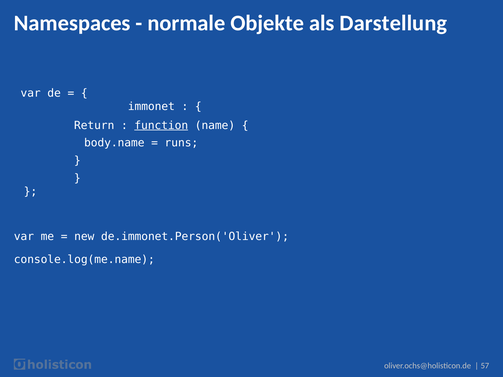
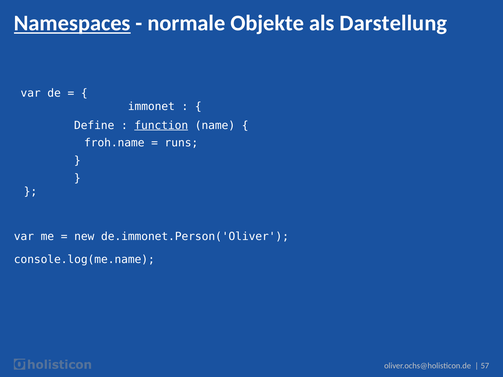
Namespaces underline: none -> present
Return: Return -> Define
body.name: body.name -> froh.name
